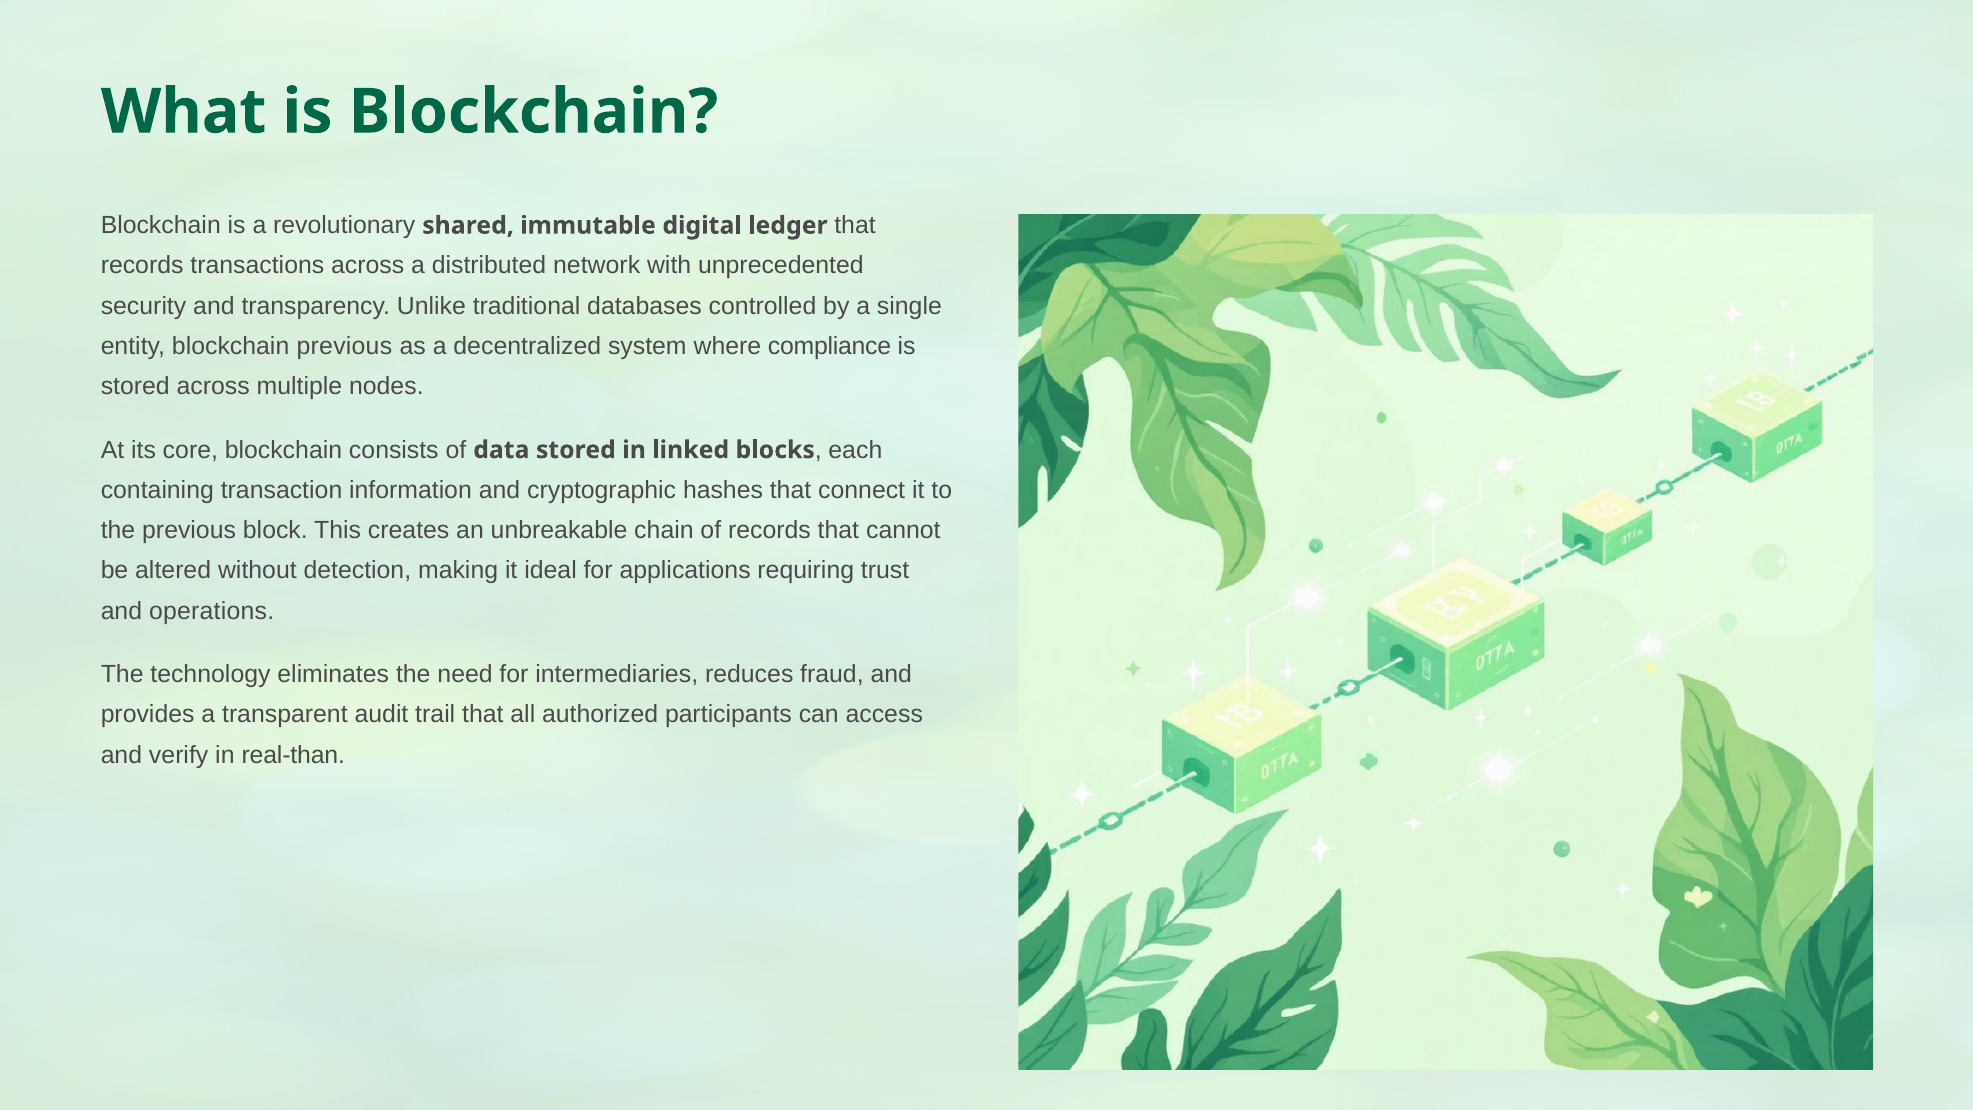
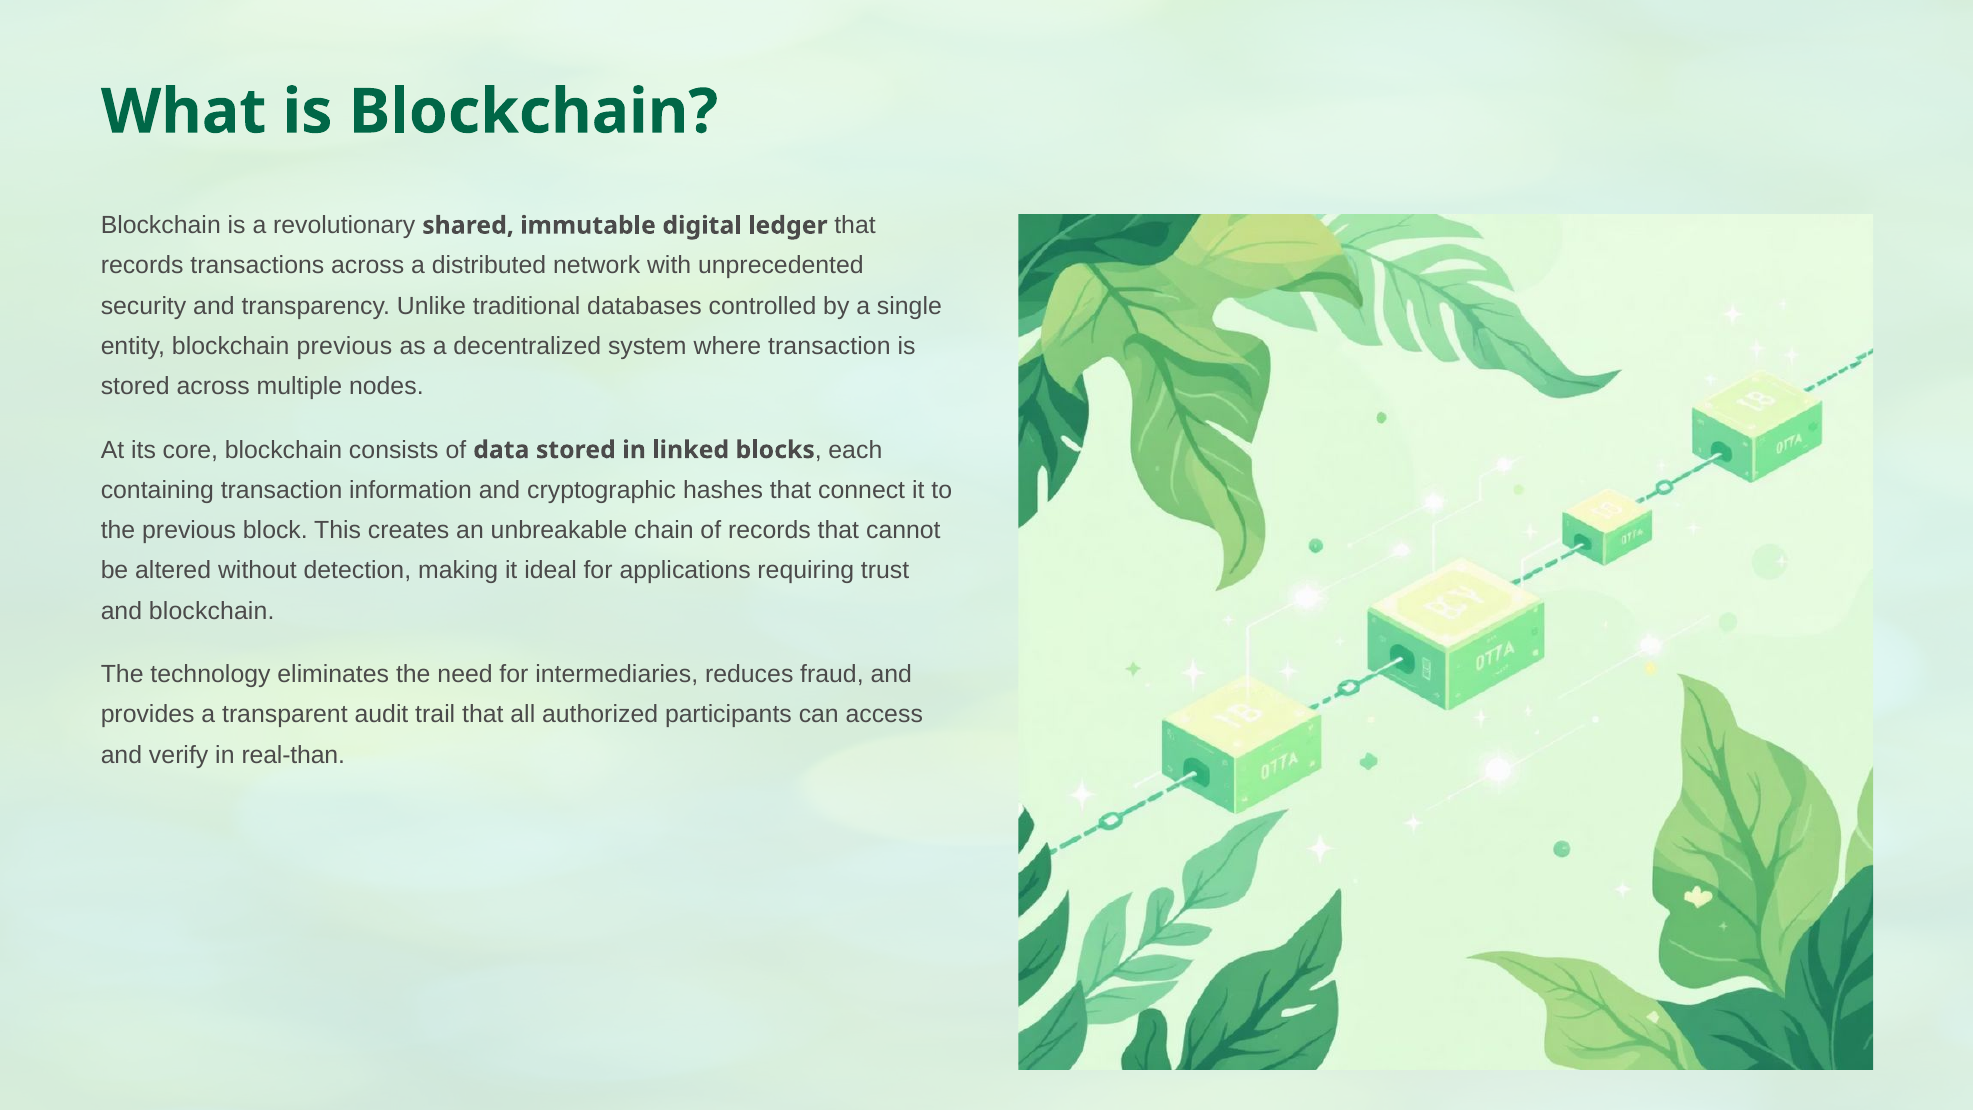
where compliance: compliance -> transaction
and operations: operations -> blockchain
